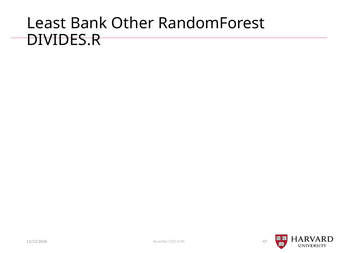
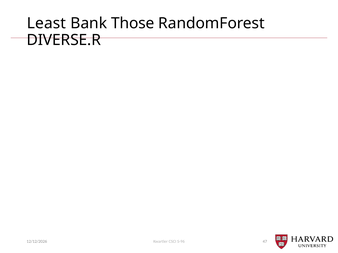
Other: Other -> Those
DIVIDES.R: DIVIDES.R -> DIVERSE.R
